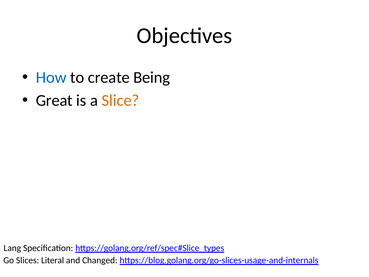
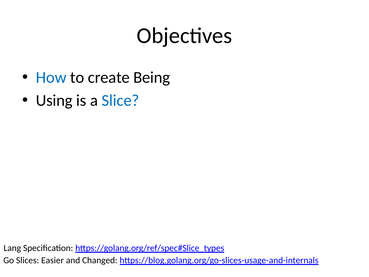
Great: Great -> Using
Slice colour: orange -> blue
Literal: Literal -> Easier
